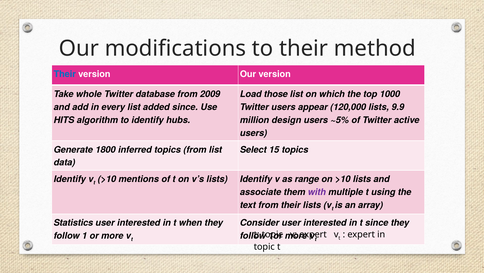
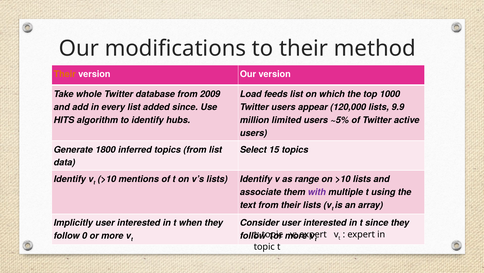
Their at (65, 74) colour: blue -> orange
those: those -> feeds
design: design -> limited
Statistics: Statistics -> Implicitly
1: 1 -> 0
